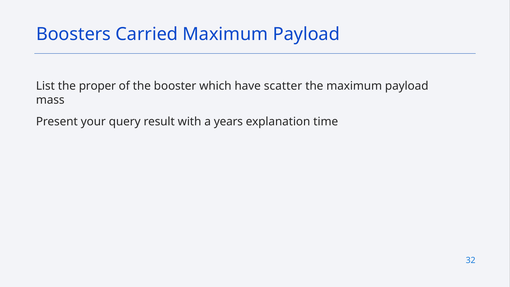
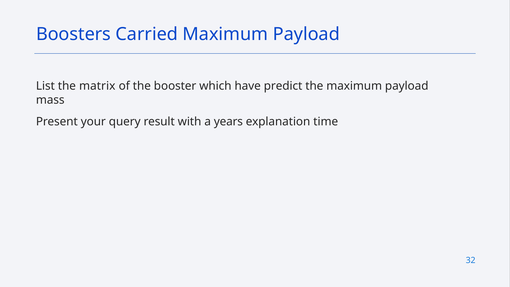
proper: proper -> matrix
scatter: scatter -> predict
